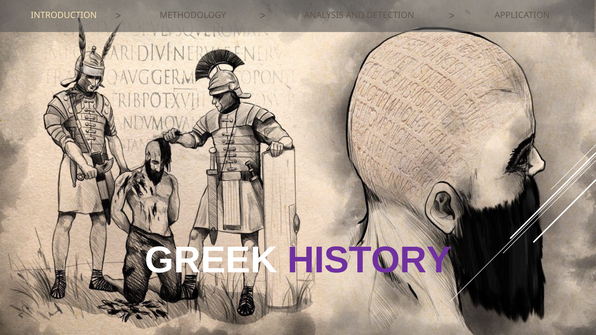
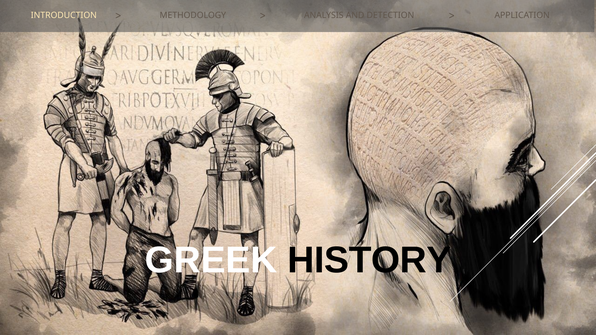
HISTORY colour: purple -> black
